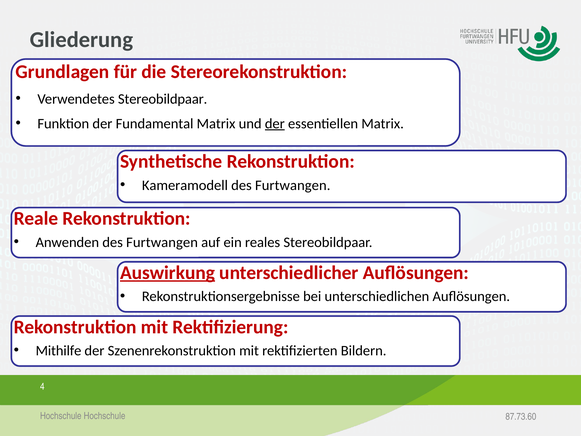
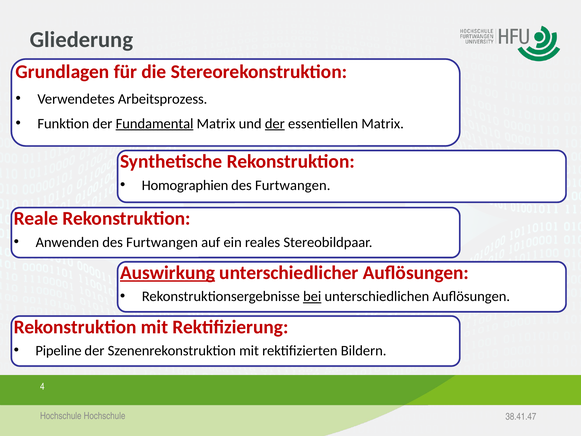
Verwendetes Stereobildpaar: Stereobildpaar -> Arbeitsprozess
Fundamental underline: none -> present
Kameramodell: Kameramodell -> Homographien
bei underline: none -> present
Mithilfe: Mithilfe -> Pipeline
87.73.60: 87.73.60 -> 38.41.47
